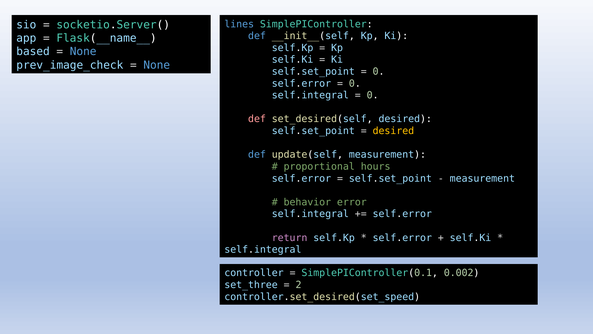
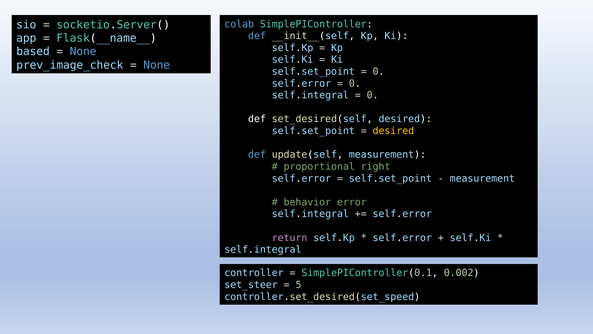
lines: lines -> colab
def at (257, 119) colour: pink -> white
hours: hours -> right
set_three: set_three -> set_steer
2: 2 -> 5
